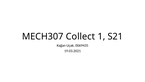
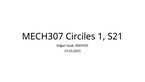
Collect: Collect -> Circiles
